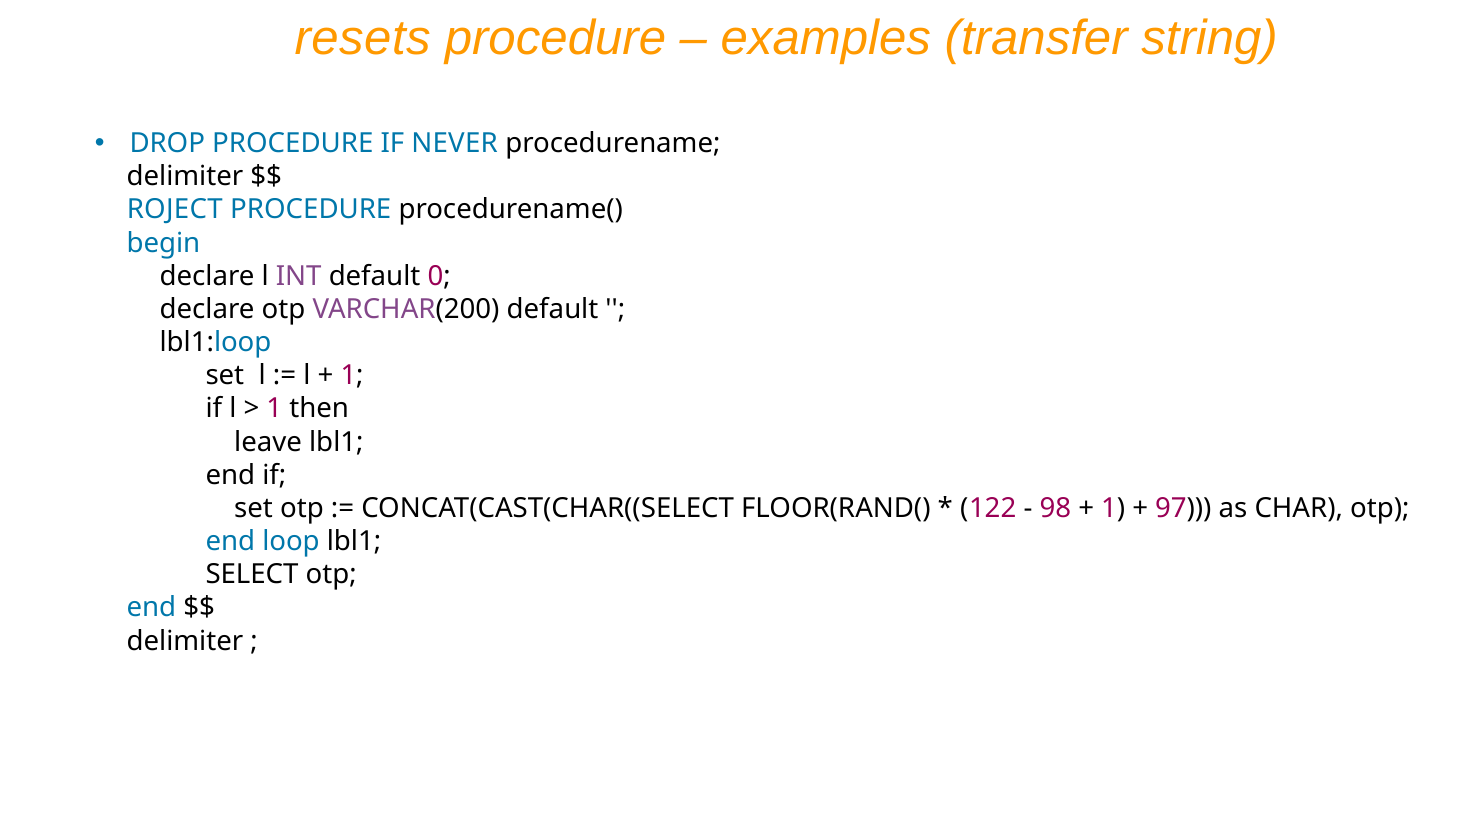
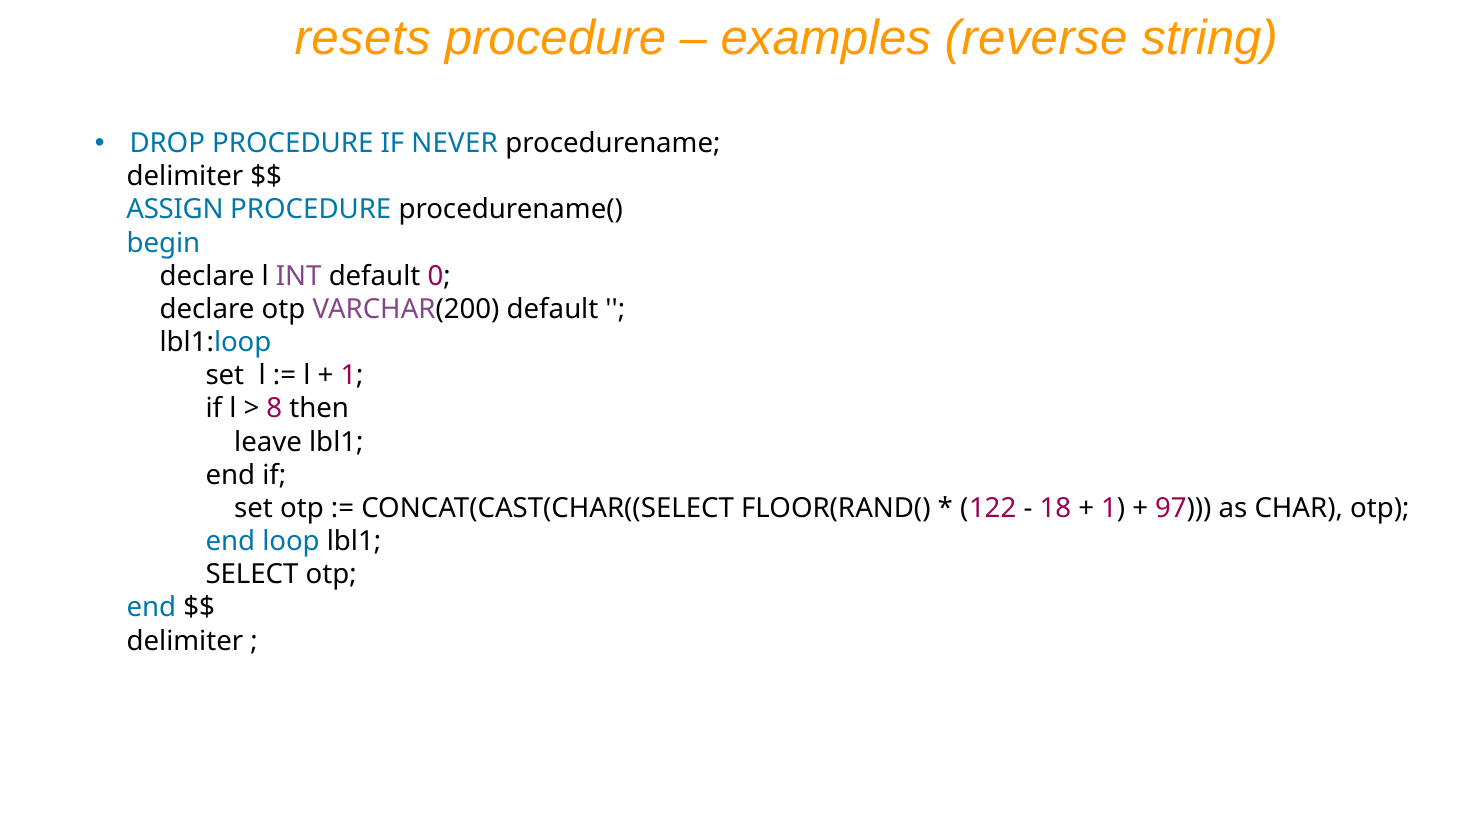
transfer: transfer -> reverse
ROJECT: ROJECT -> ASSIGN
1 at (274, 409): 1 -> 8
98: 98 -> 18
